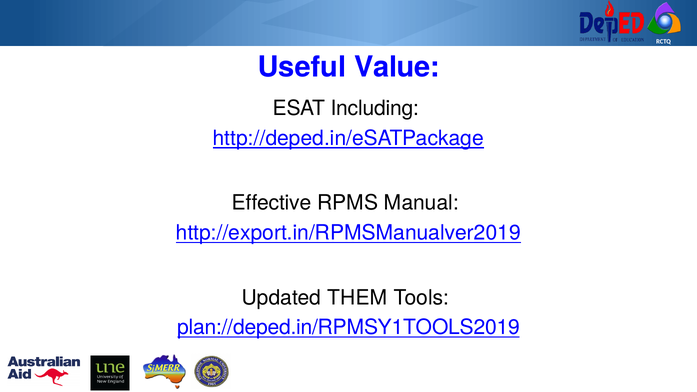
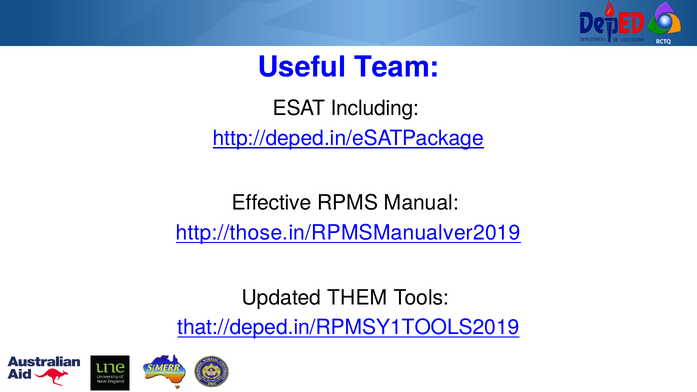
Value: Value -> Team
http://export.in/RPMSManualver2019: http://export.in/RPMSManualver2019 -> http://those.in/RPMSManualver2019
plan://deped.in/RPMSY1TOOLS2019: plan://deped.in/RPMSY1TOOLS2019 -> that://deped.in/RPMSY1TOOLS2019
